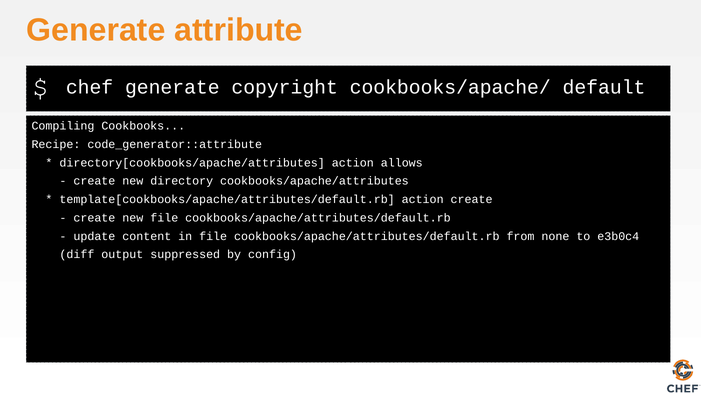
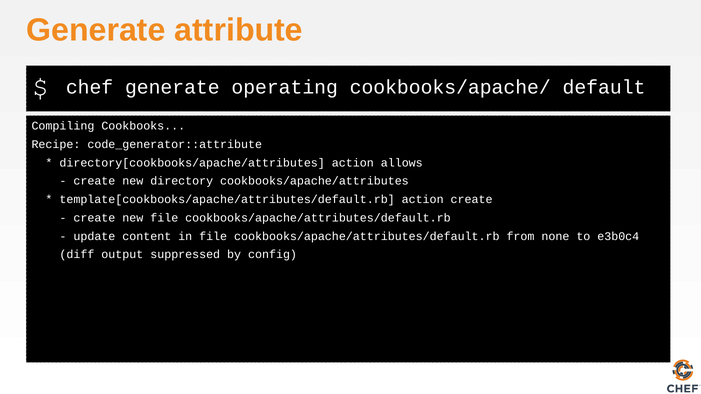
copyright: copyright -> operating
